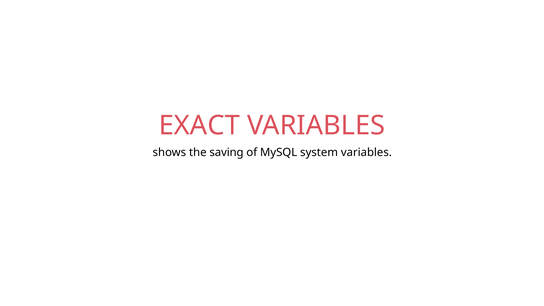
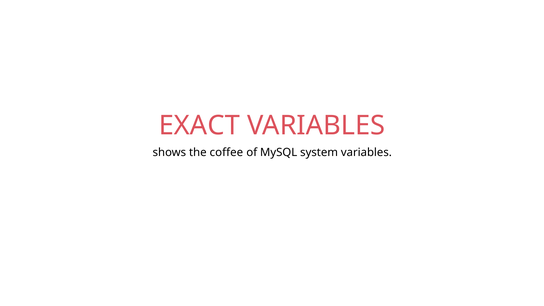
saving: saving -> coffee
